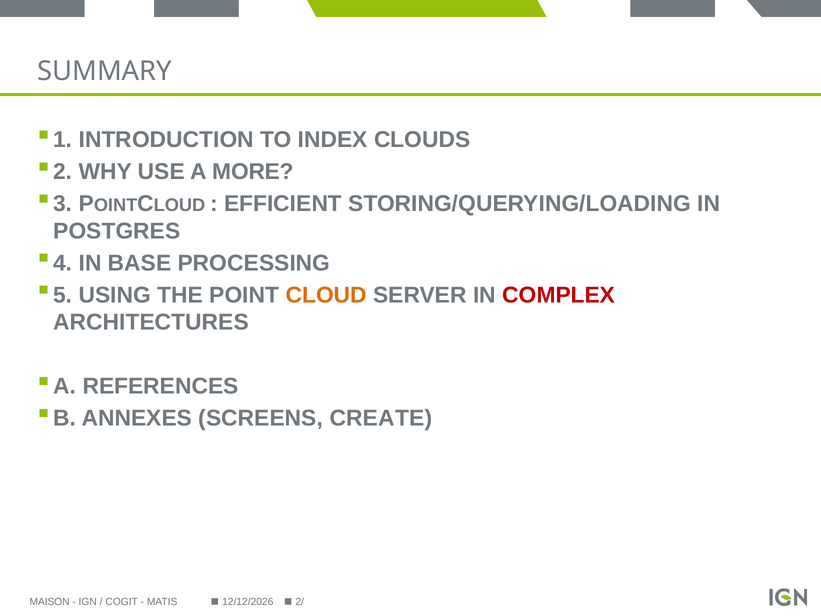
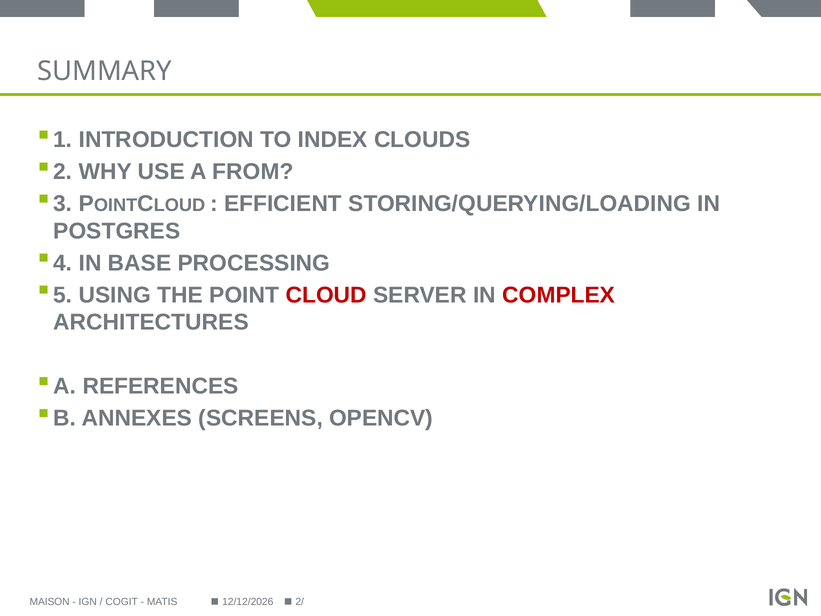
MORE: MORE -> FROM
CLOUD colour: orange -> red
CREATE: CREATE -> OPENCV
